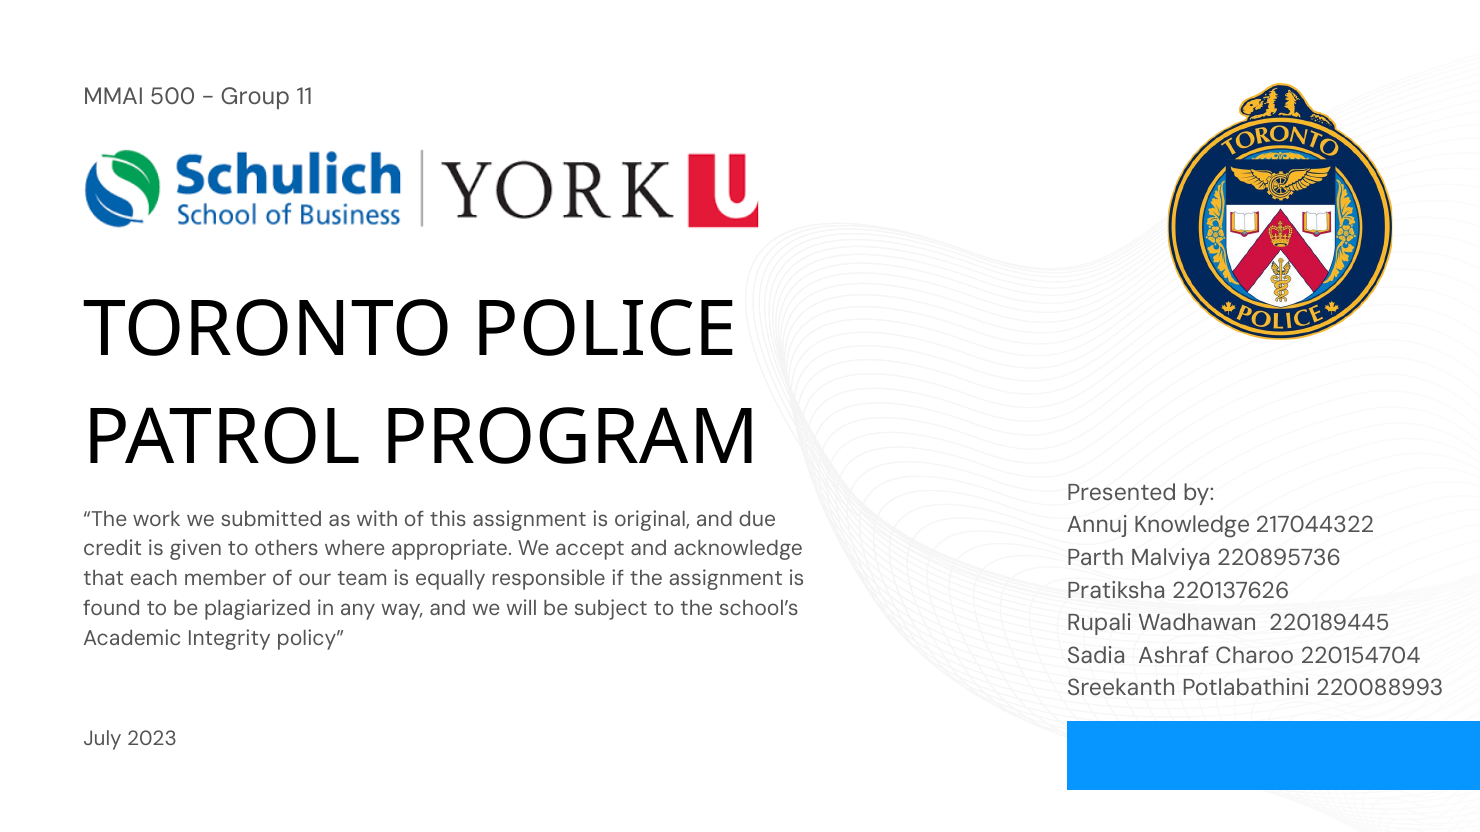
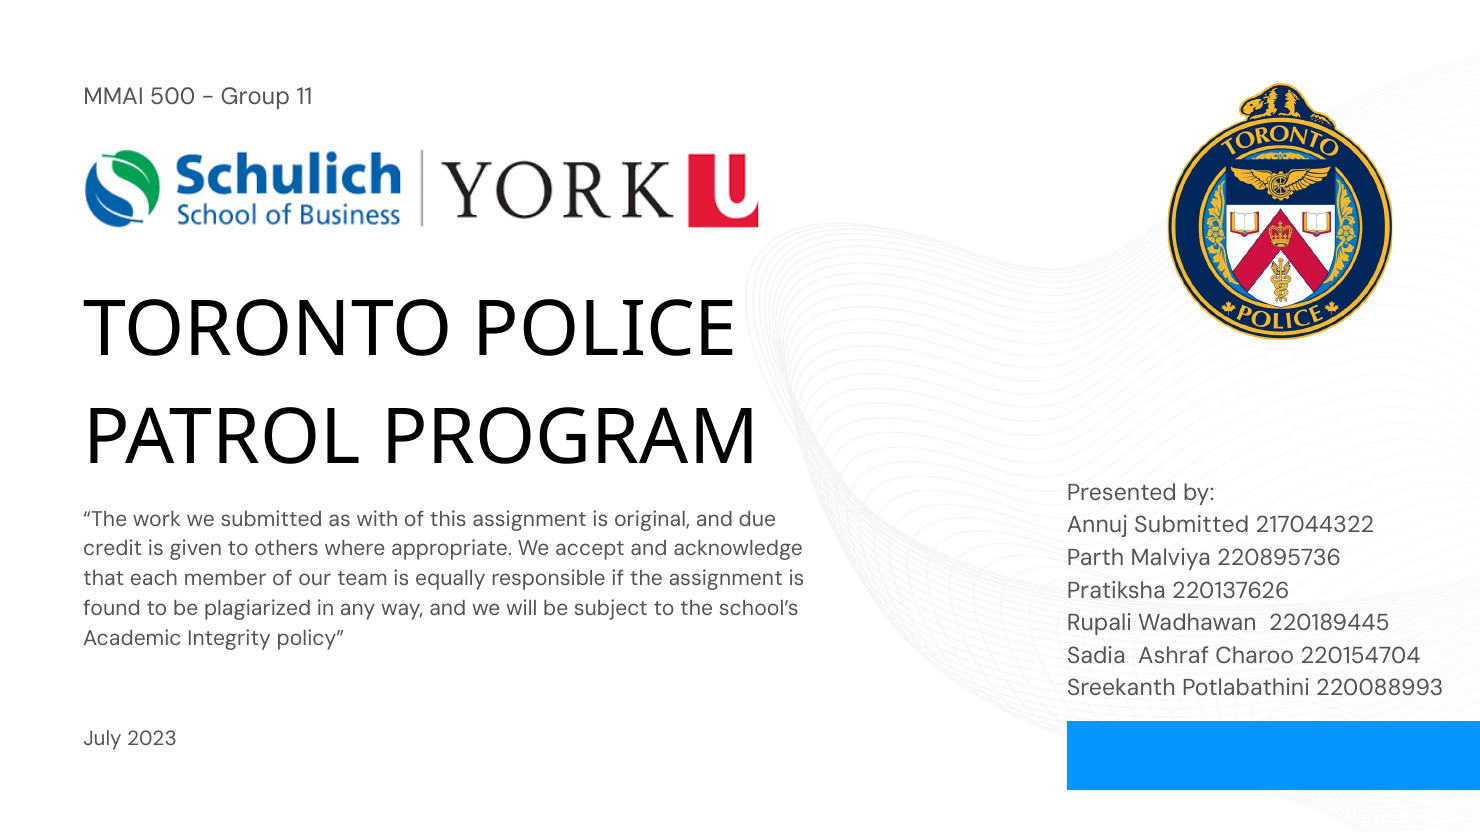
Annuj Knowledge: Knowledge -> Submitted
